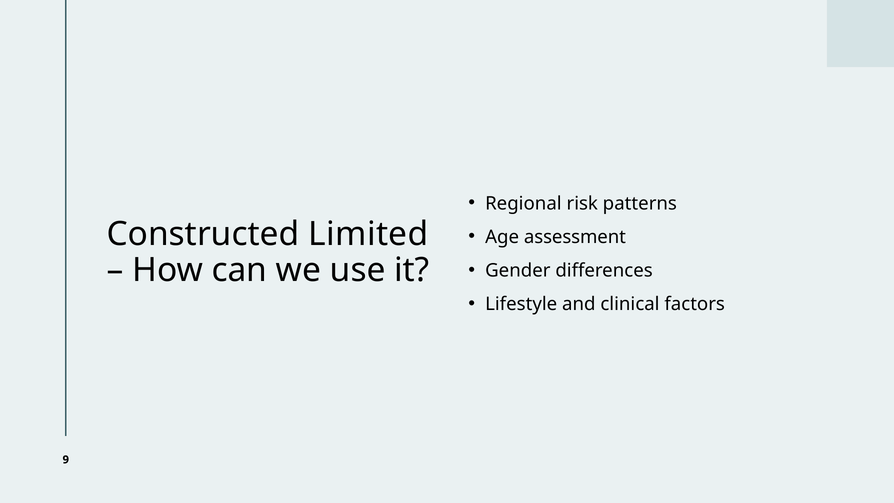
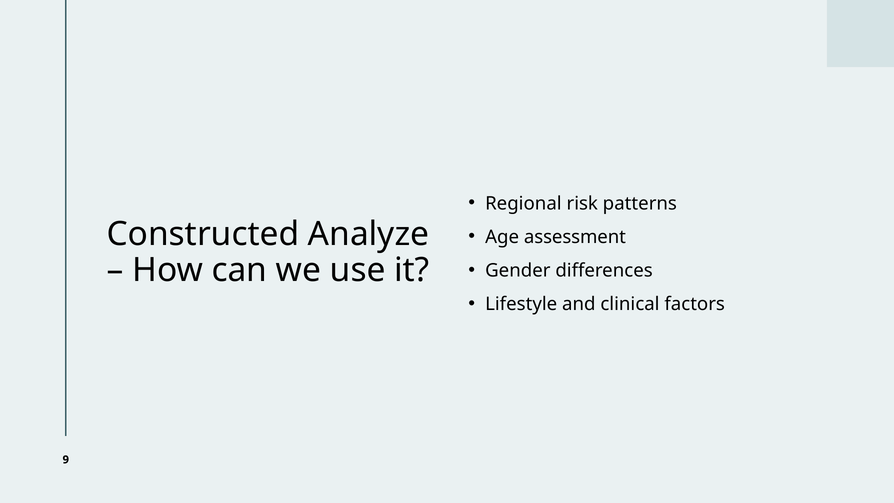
Limited: Limited -> Analyze
